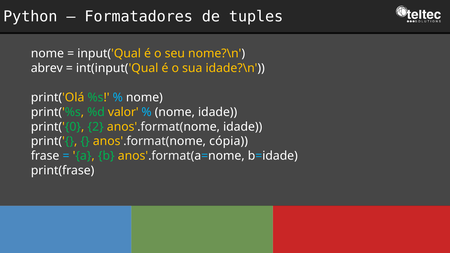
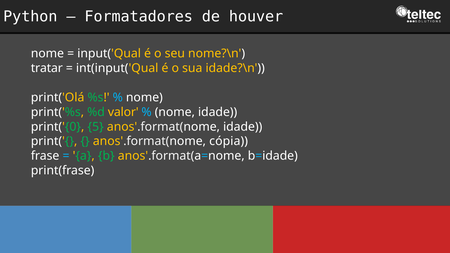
tuples: tuples -> houver
abrev: abrev -> tratar
2: 2 -> 5
